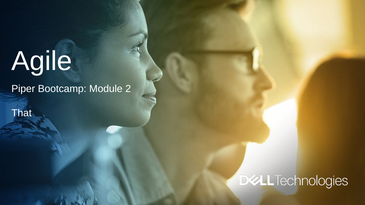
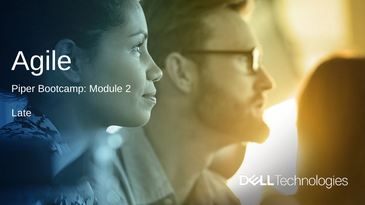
That: That -> Late
